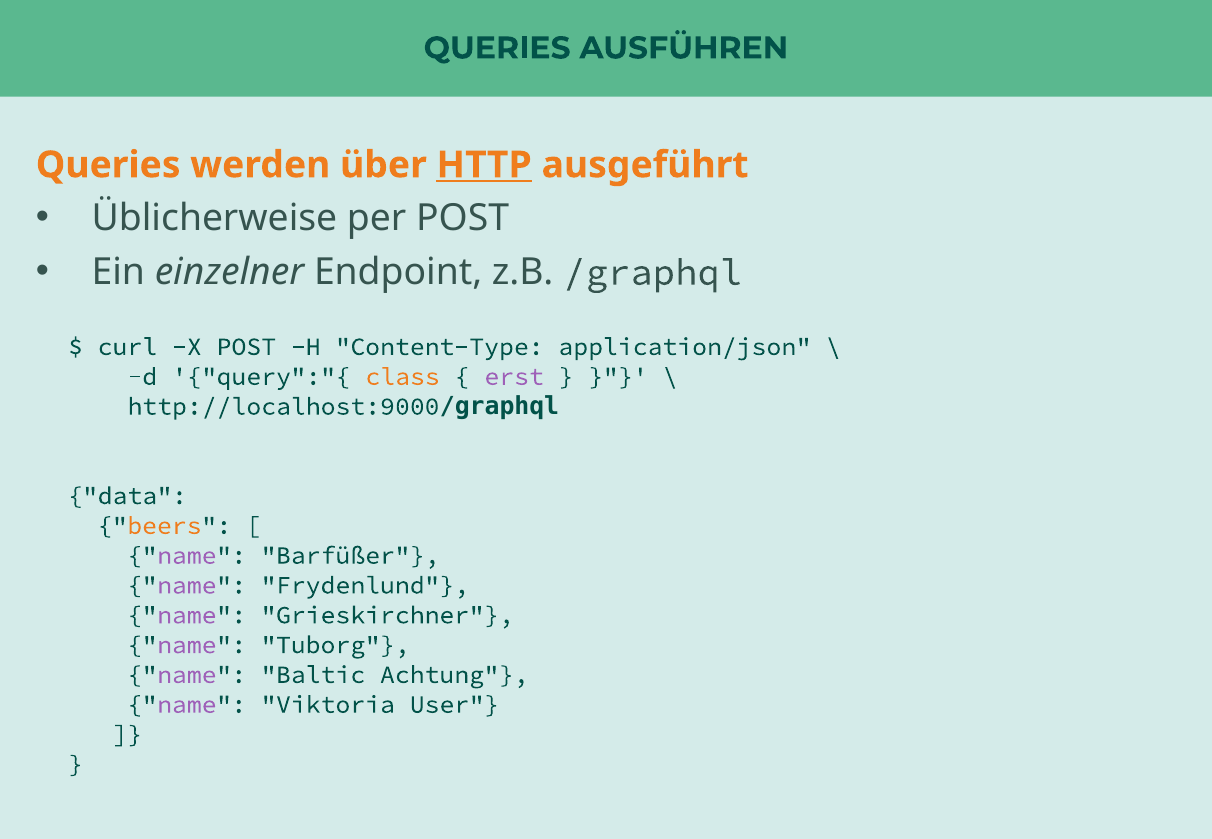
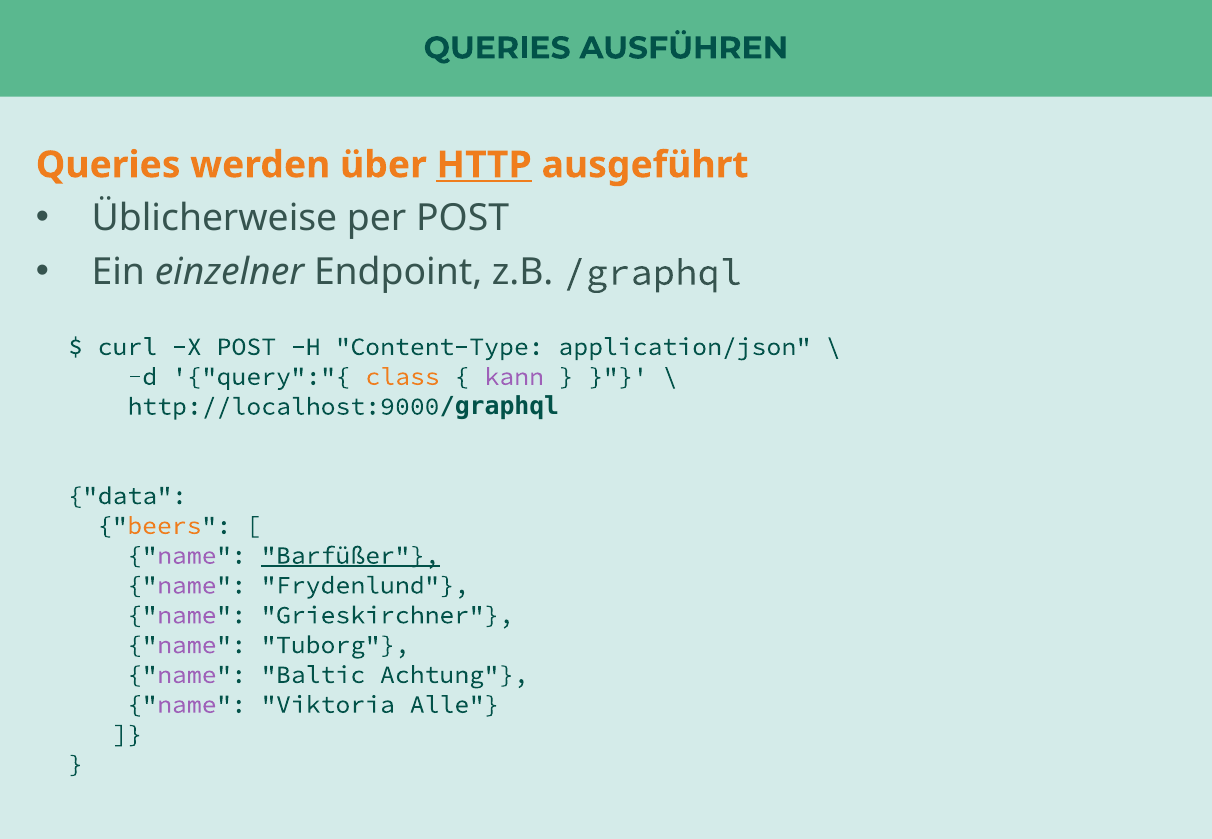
erst: erst -> kann
Barfüßer underline: none -> present
User: User -> Alle
